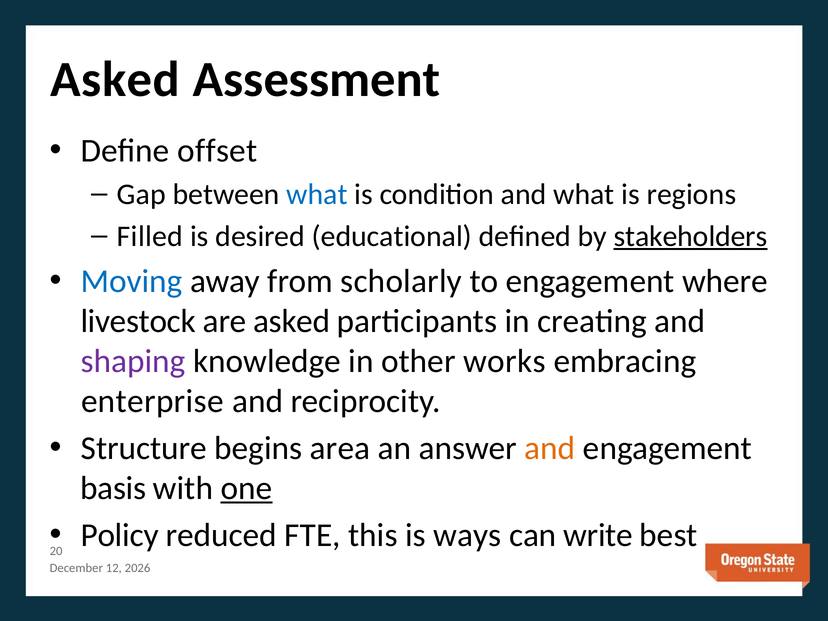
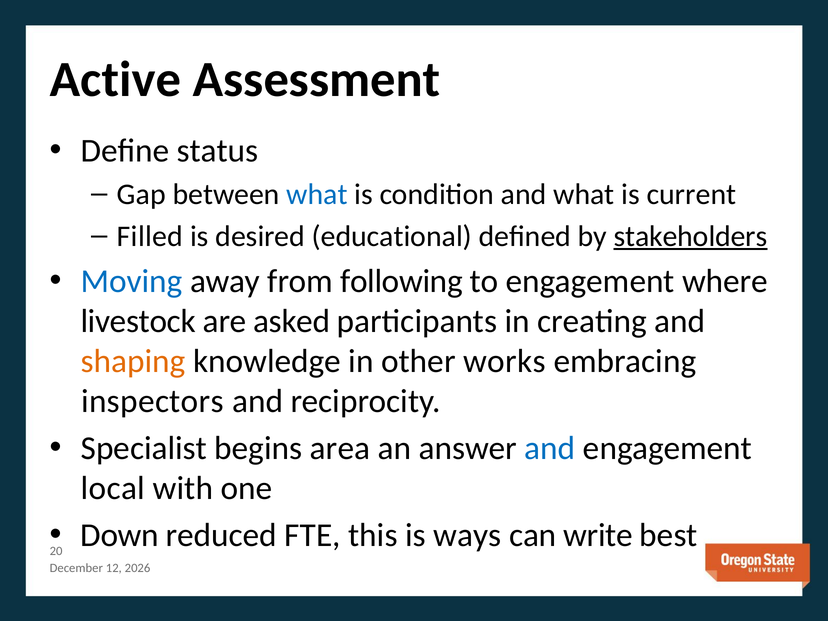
Asked at (115, 79): Asked -> Active
offset: offset -> status
regions: regions -> current
scholarly: scholarly -> following
shaping colour: purple -> orange
enterprise: enterprise -> inspectors
Structure: Structure -> Specialist
and at (550, 448) colour: orange -> blue
basis: basis -> local
one underline: present -> none
Policy: Policy -> Down
